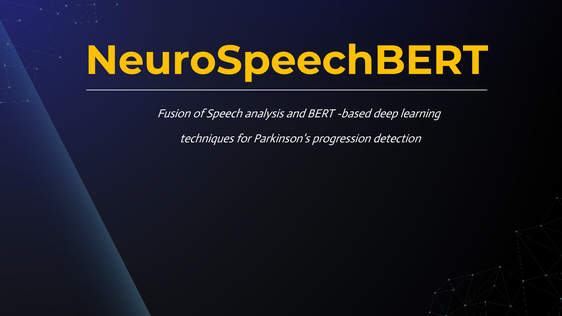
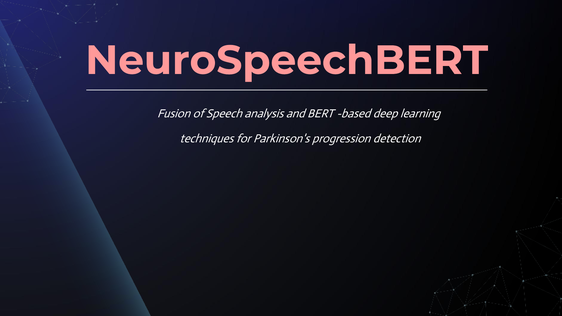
NeuroSpeechBERT colour: yellow -> pink
